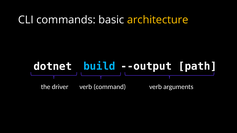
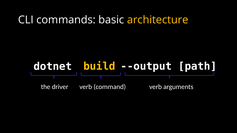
build colour: light blue -> yellow
